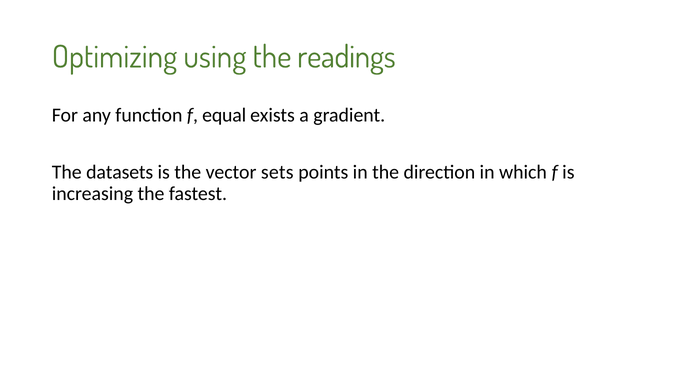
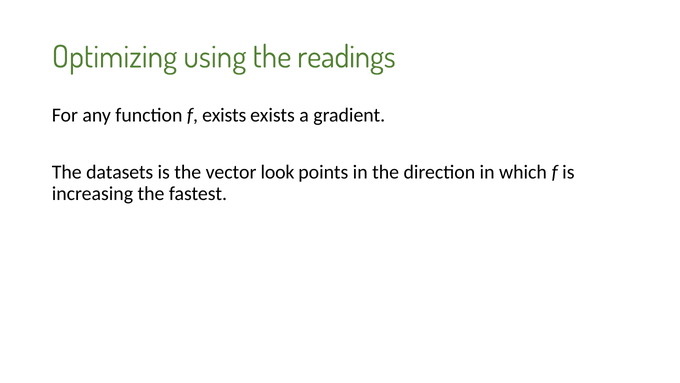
f equal: equal -> exists
sets: sets -> look
